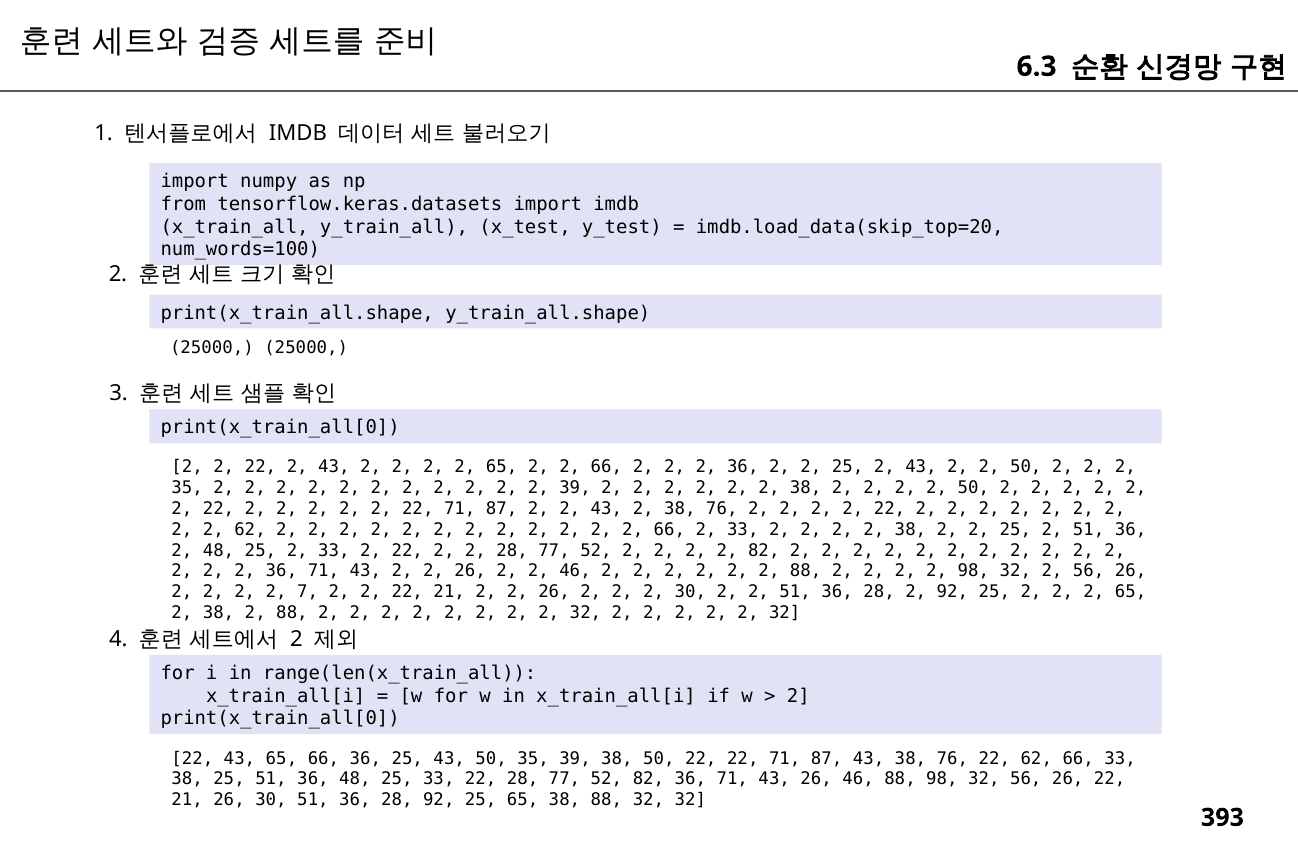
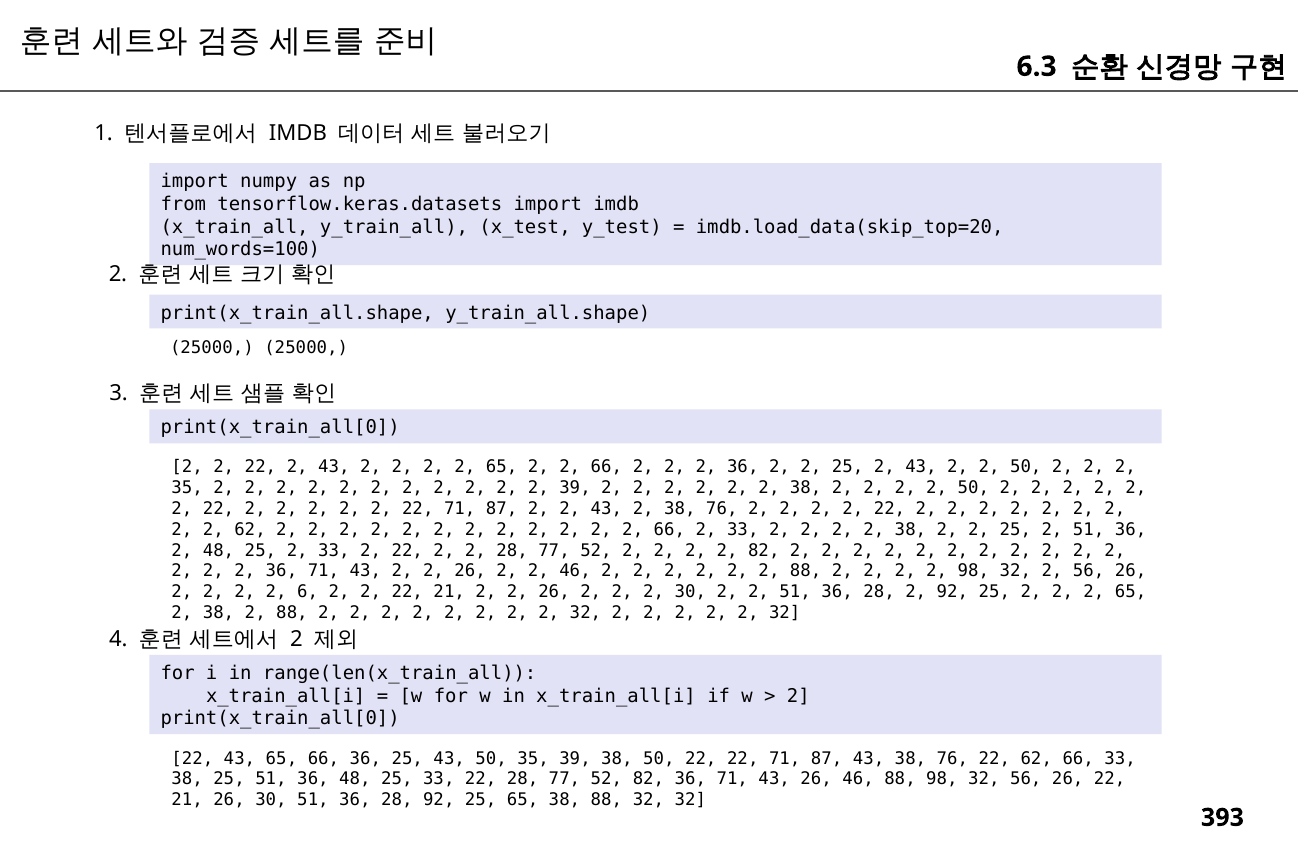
7: 7 -> 6
